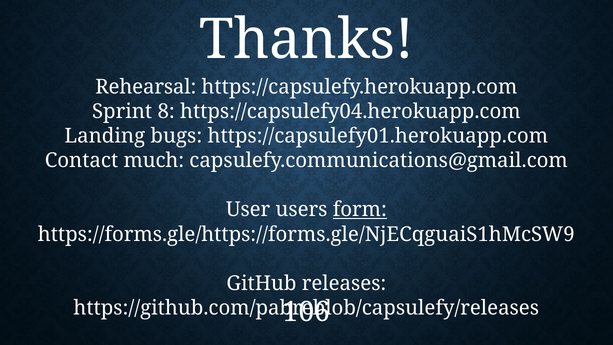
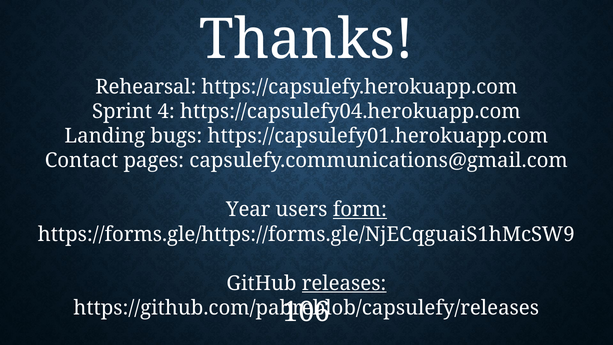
8: 8 -> 4
much: much -> pages
User: User -> Year
releases underline: none -> present
